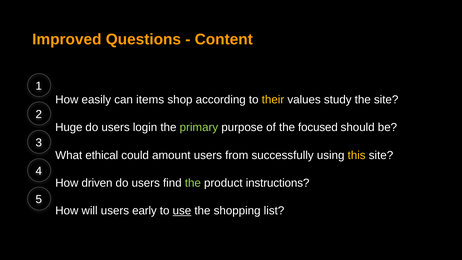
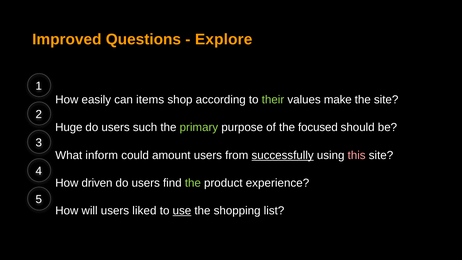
Content: Content -> Explore
their colour: yellow -> light green
study: study -> make
login: login -> such
ethical: ethical -> inform
successfully underline: none -> present
this colour: yellow -> pink
instructions: instructions -> experience
early: early -> liked
